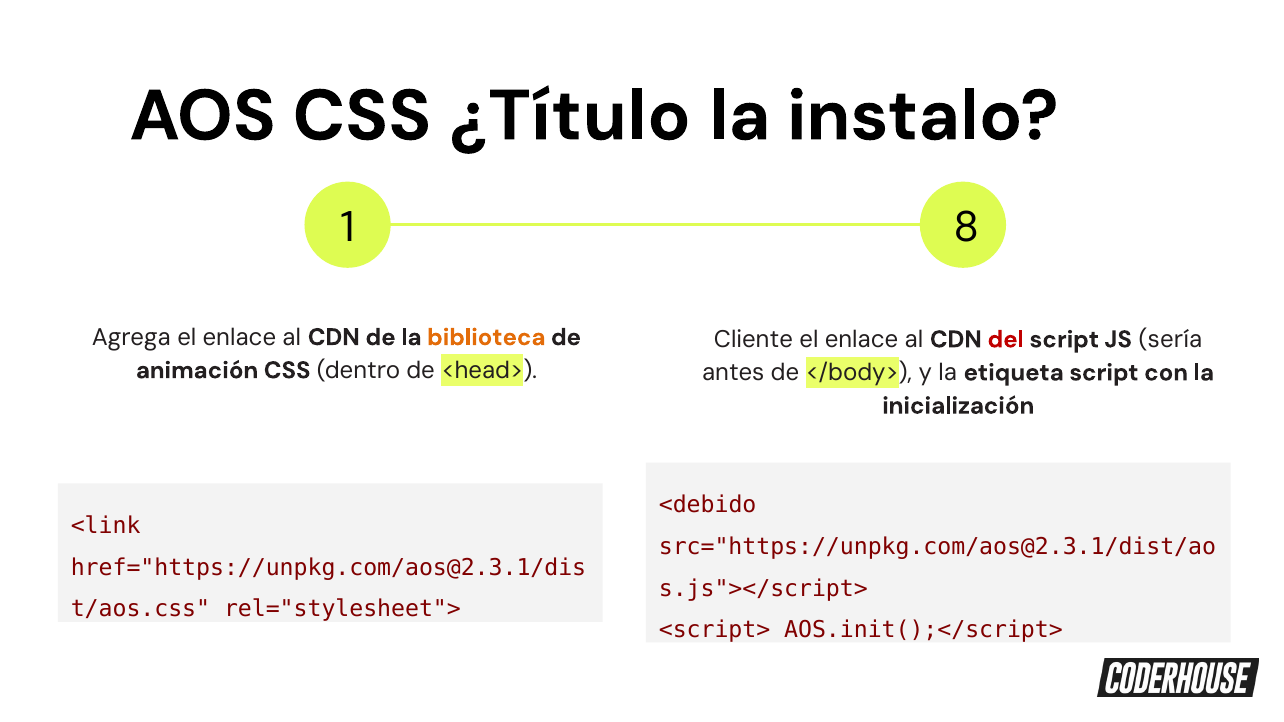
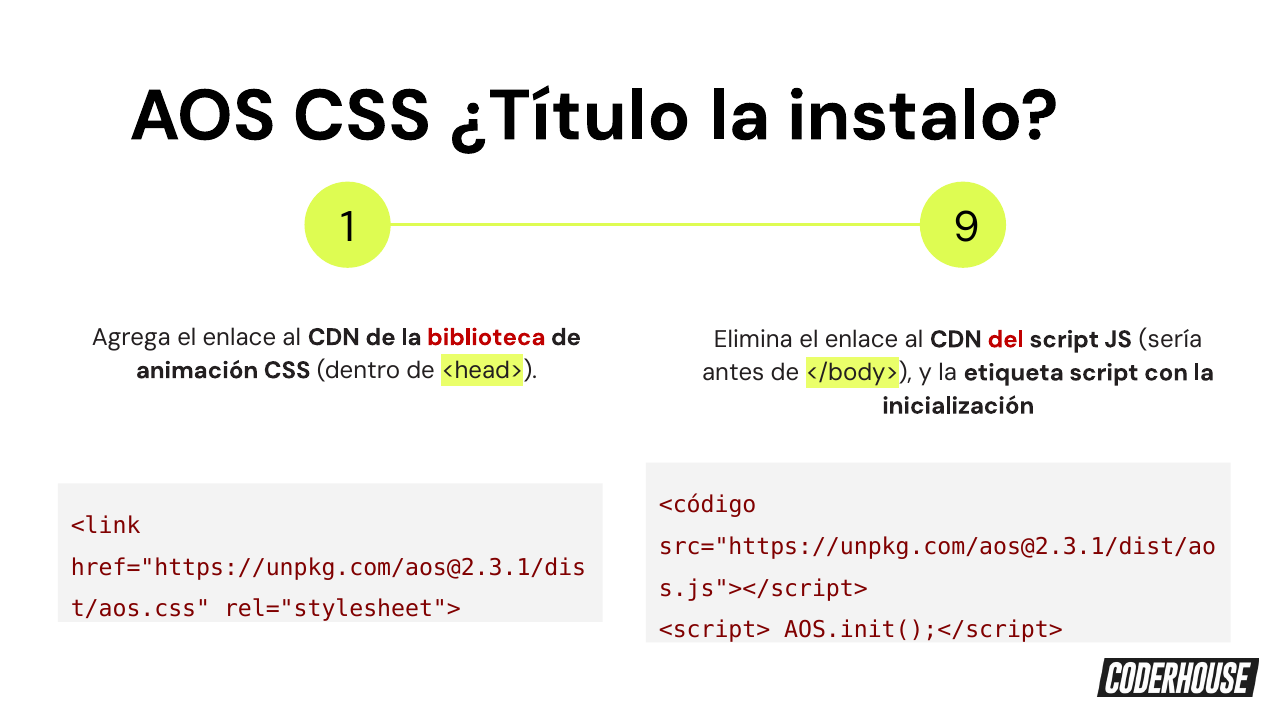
8: 8 -> 9
biblioteca colour: orange -> red
Cliente: Cliente -> Elimina
<debido: <debido -> <código
